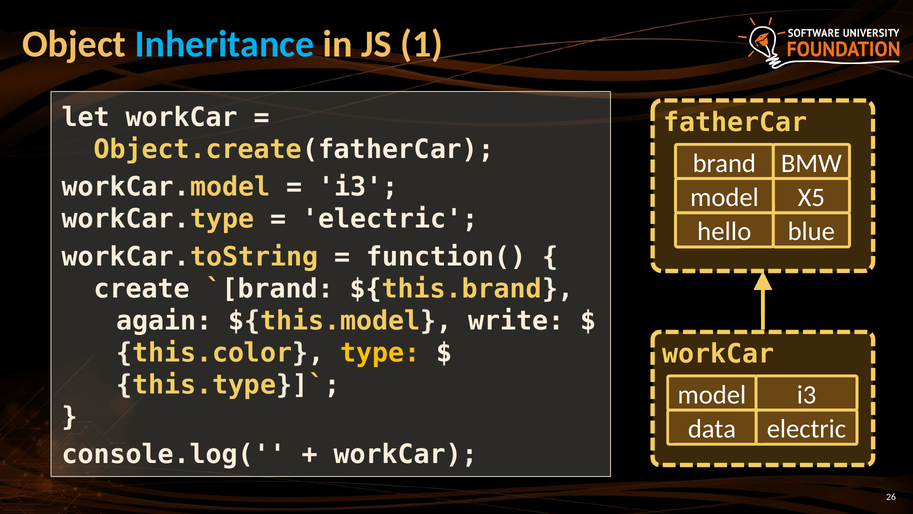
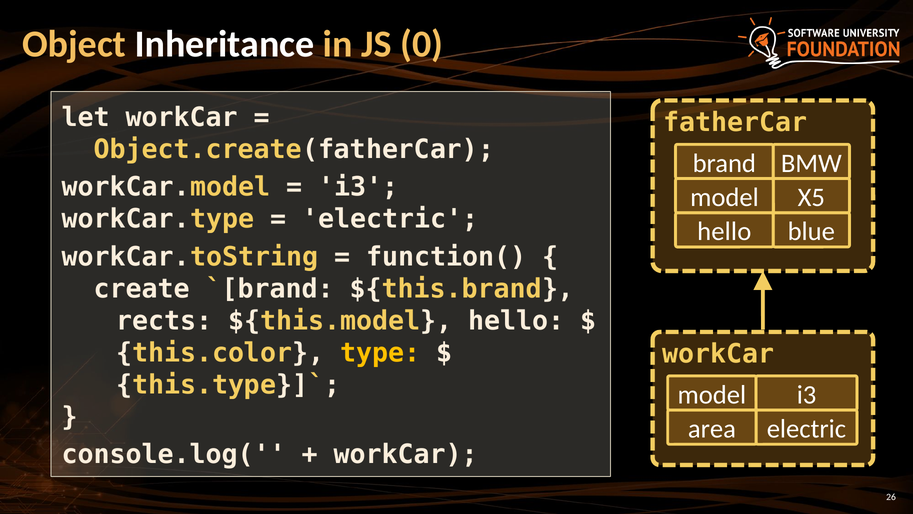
Inheritance colour: light blue -> white
1: 1 -> 0
again: again -> rects
${this.model write: write -> hello
data: data -> area
